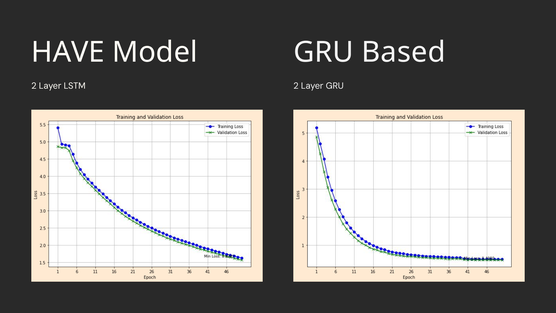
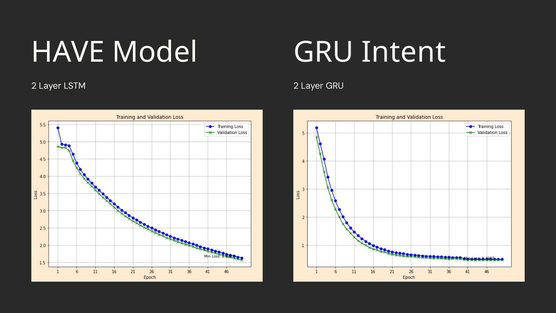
Based: Based -> Intent
